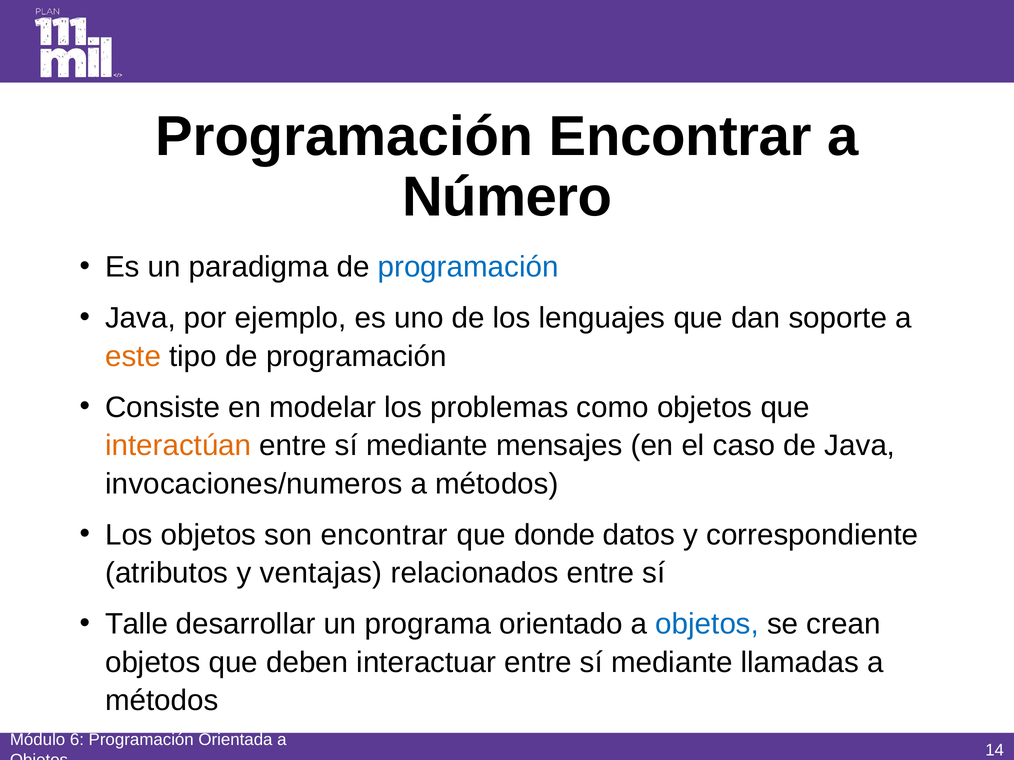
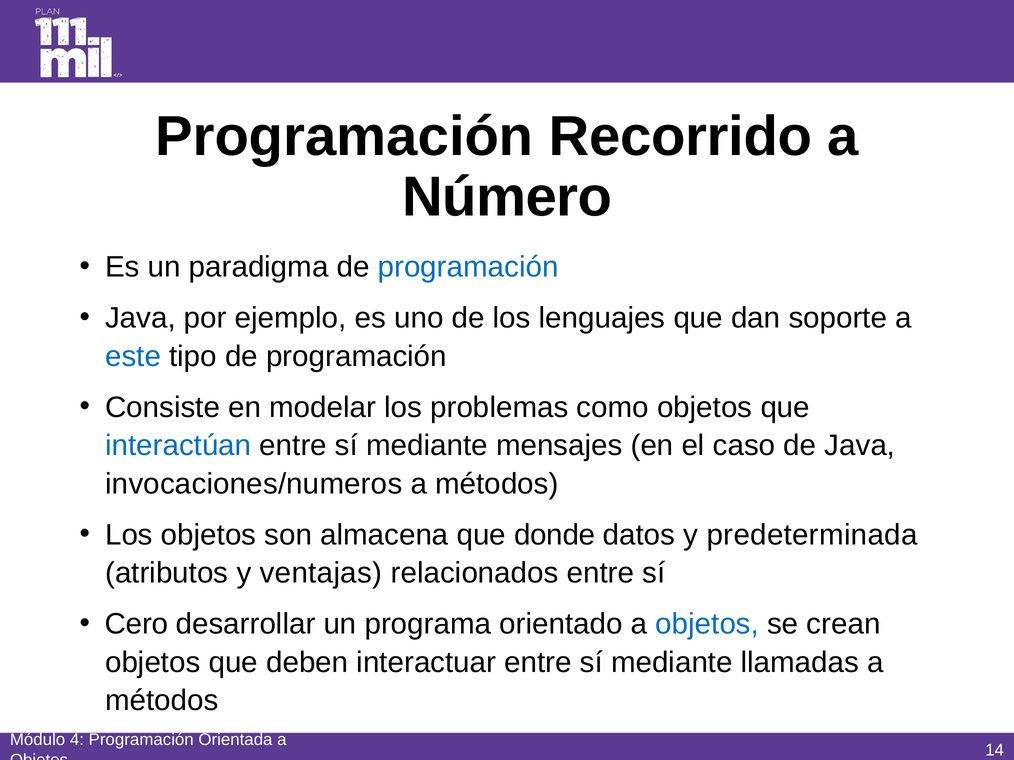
Programación Encontrar: Encontrar -> Recorrido
este colour: orange -> blue
interactúan colour: orange -> blue
son encontrar: encontrar -> almacena
correspondiente: correspondiente -> predeterminada
Talle: Talle -> Cero
6: 6 -> 4
